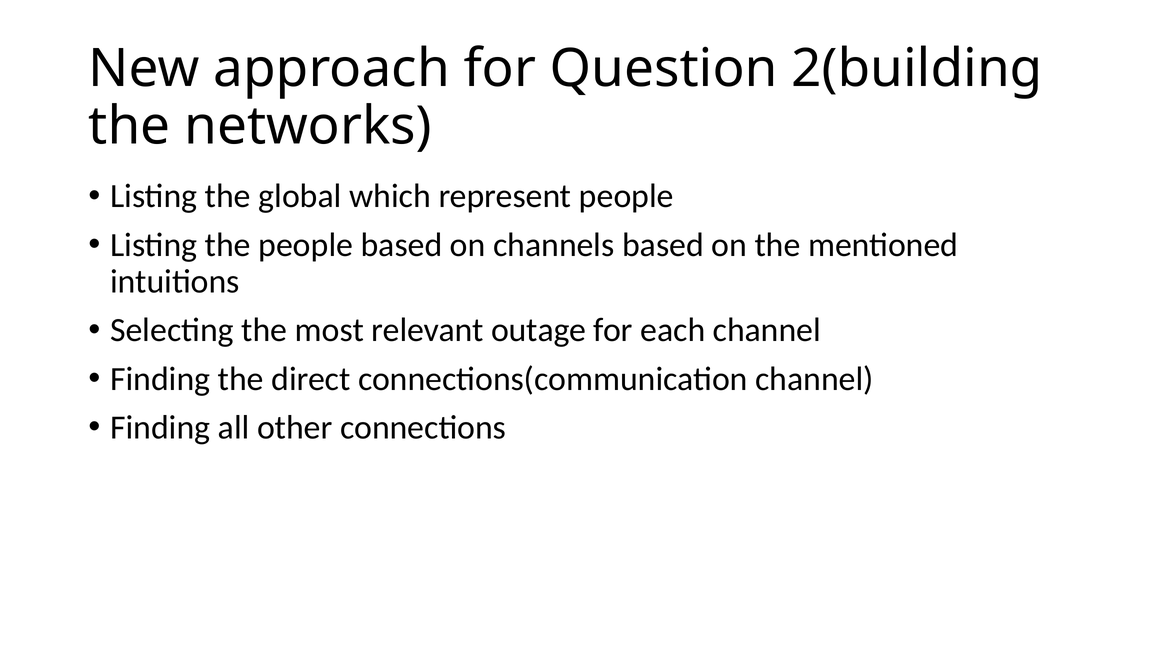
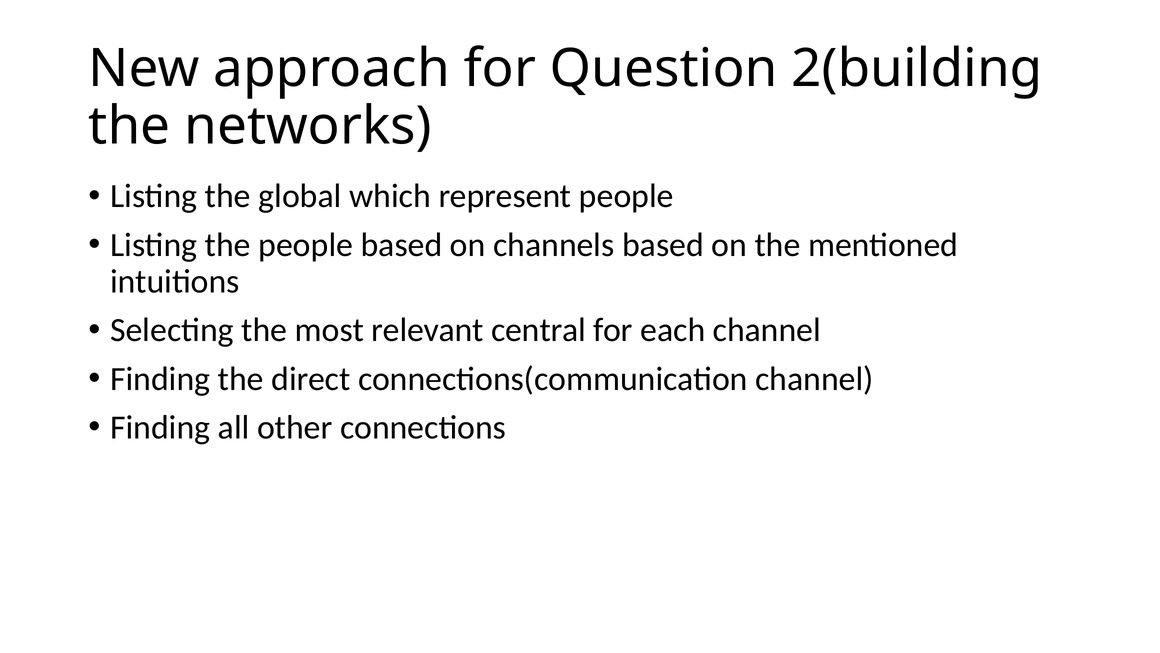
outage: outage -> central
